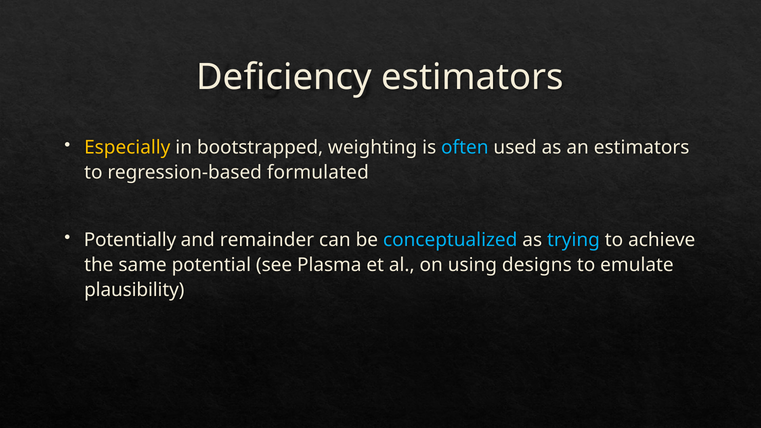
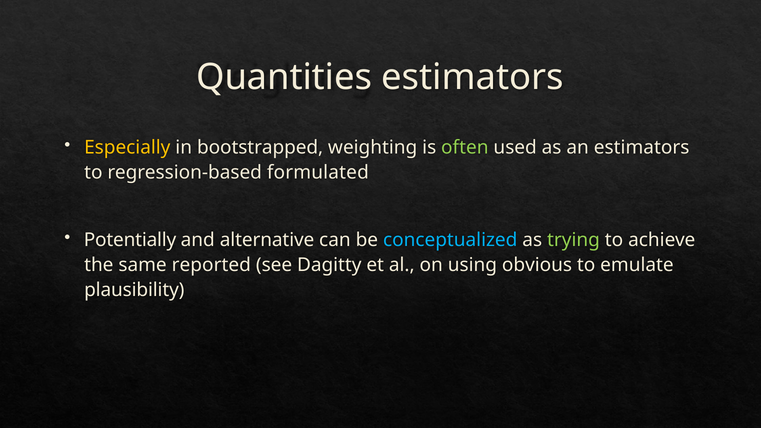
Deficiency: Deficiency -> Quantities
often colour: light blue -> light green
remainder: remainder -> alternative
trying colour: light blue -> light green
potential: potential -> reported
Plasma: Plasma -> Dagitty
designs: designs -> obvious
